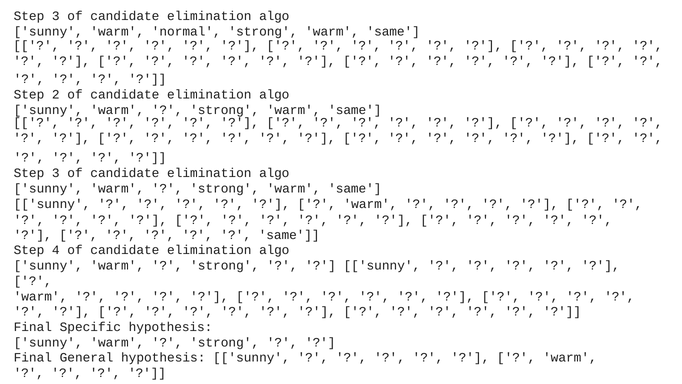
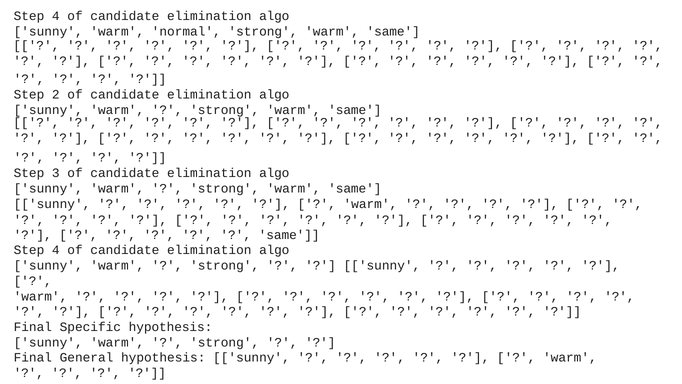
3 at (56, 16): 3 -> 4
